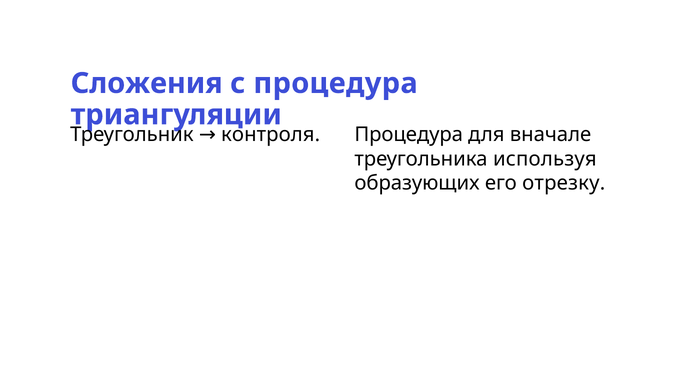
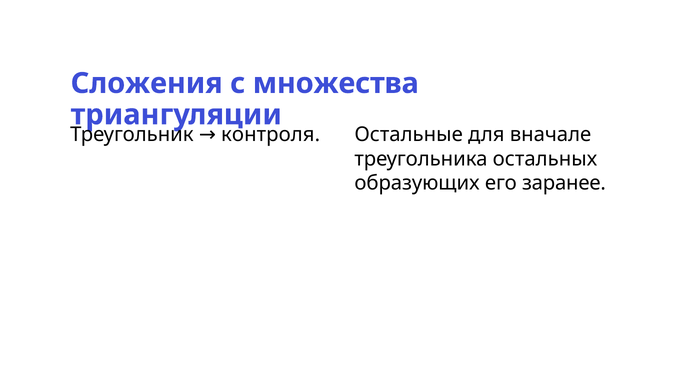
с процедура: процедура -> множества
Процедура at (409, 134): Процедура -> Остальные
используя: используя -> остальных
отрезку: отрезку -> заранее
